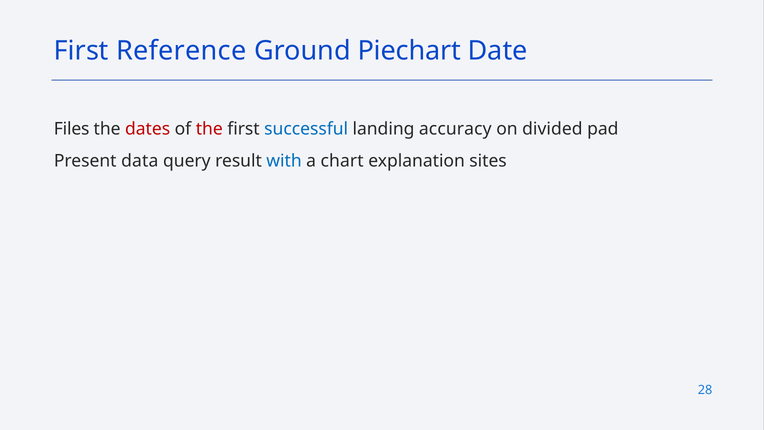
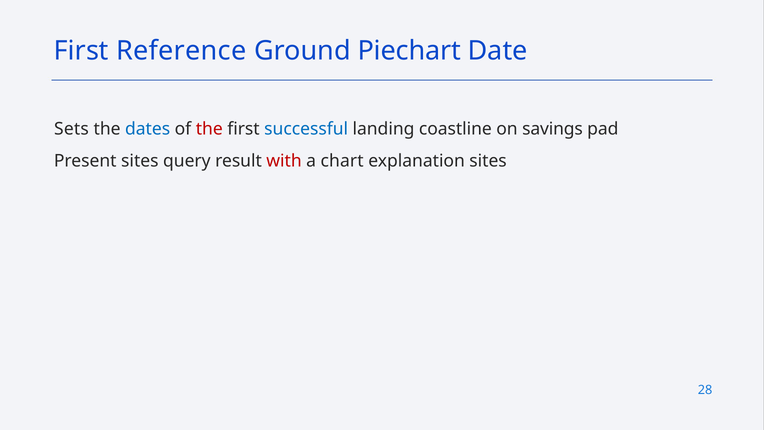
Files: Files -> Sets
dates colour: red -> blue
accuracy: accuracy -> coastline
divided: divided -> savings
Present data: data -> sites
with colour: blue -> red
